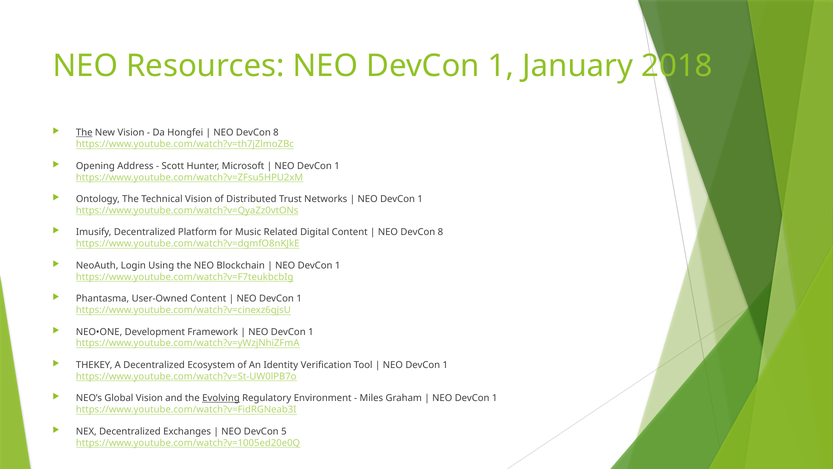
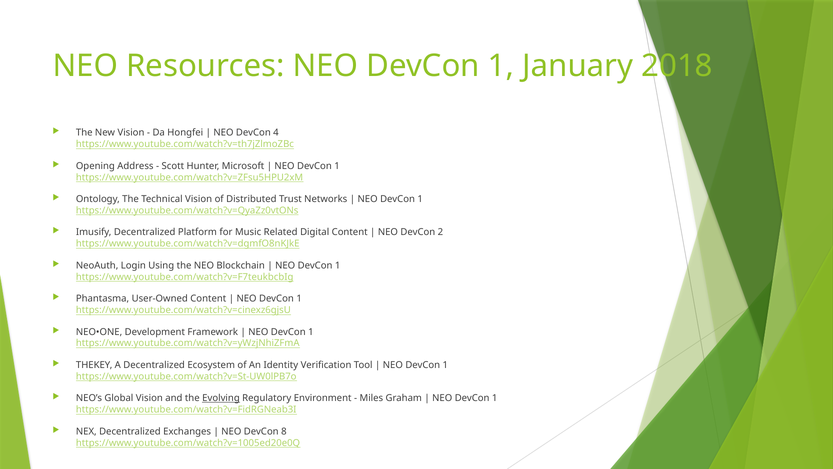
The at (84, 133) underline: present -> none
8 at (276, 133): 8 -> 4
8 at (440, 232): 8 -> 2
5: 5 -> 8
